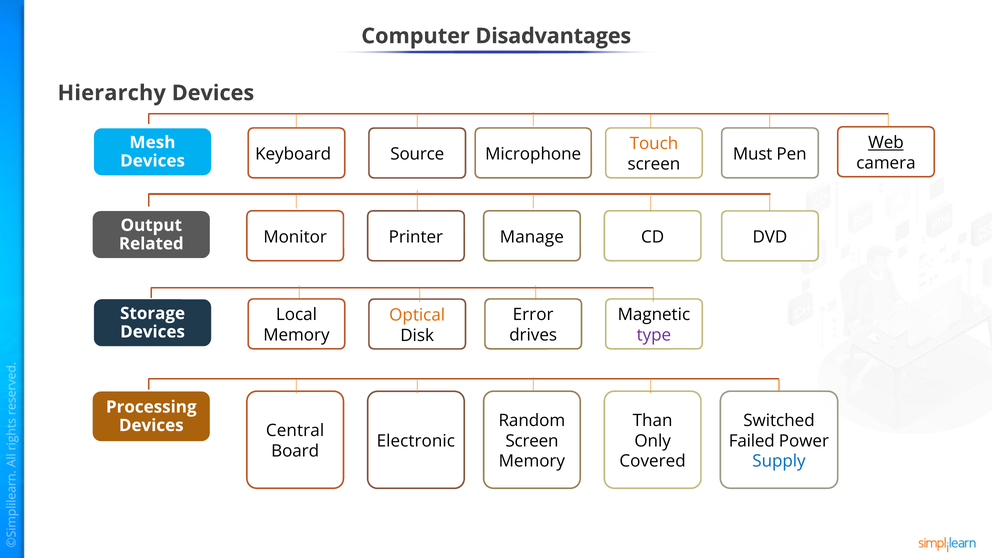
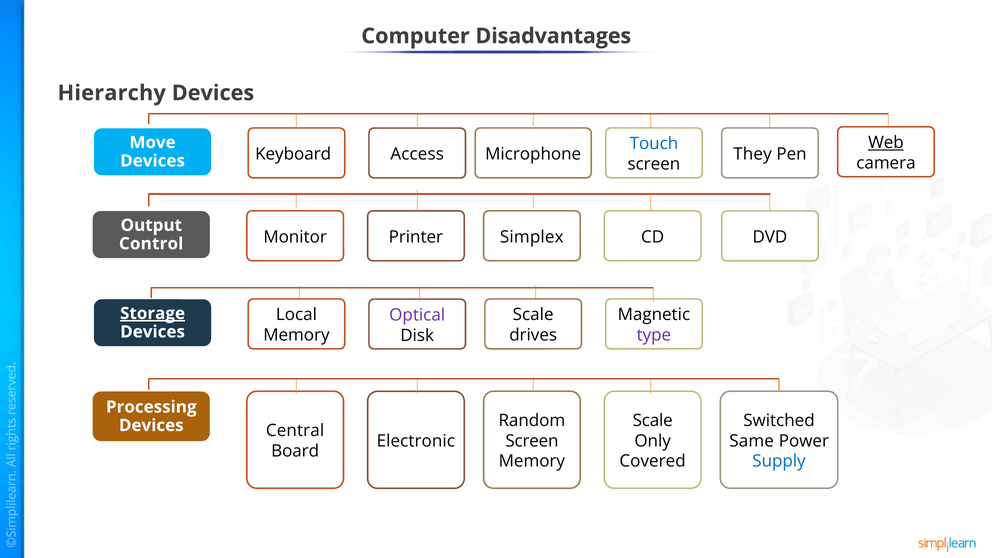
Mesh: Mesh -> Move
Touch colour: orange -> blue
Must: Must -> They
Source: Source -> Access
Related: Related -> Control
Manage: Manage -> Simplex
Storage underline: none -> present
Error at (533, 315): Error -> Scale
Optical colour: orange -> purple
Than at (653, 420): Than -> Scale
Failed: Failed -> Same
